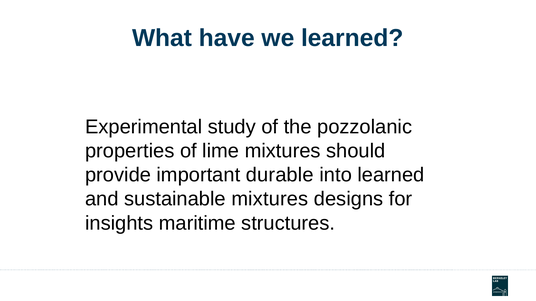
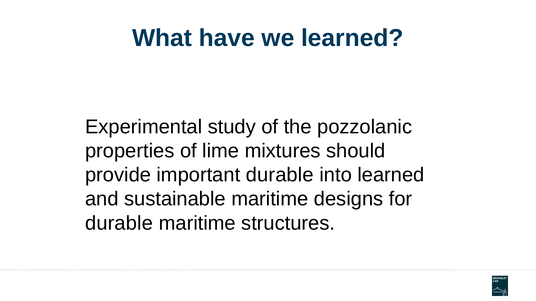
sustainable mixtures: mixtures -> maritime
insights at (119, 223): insights -> durable
